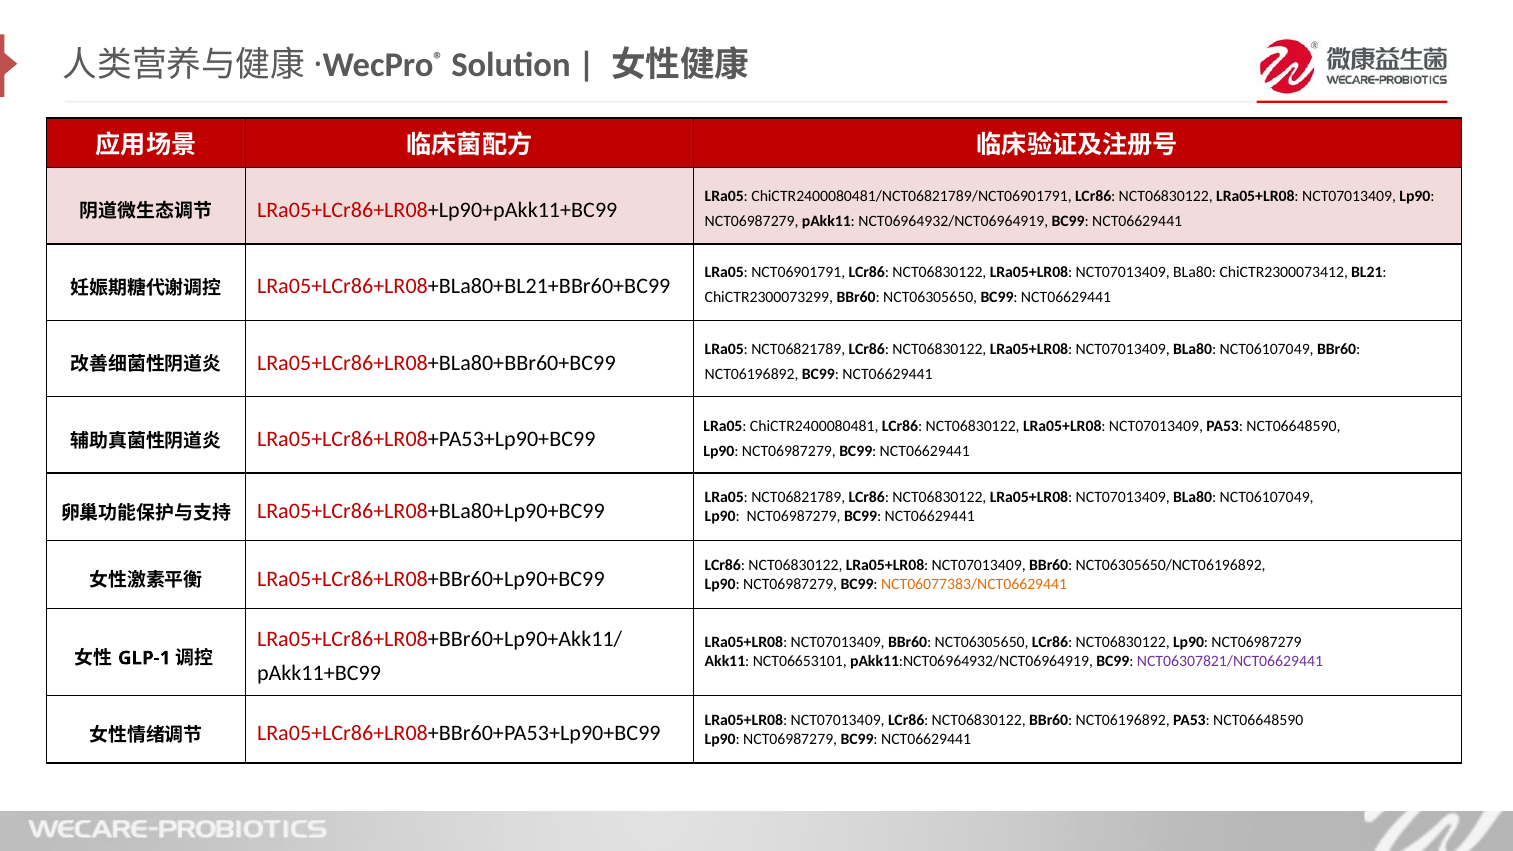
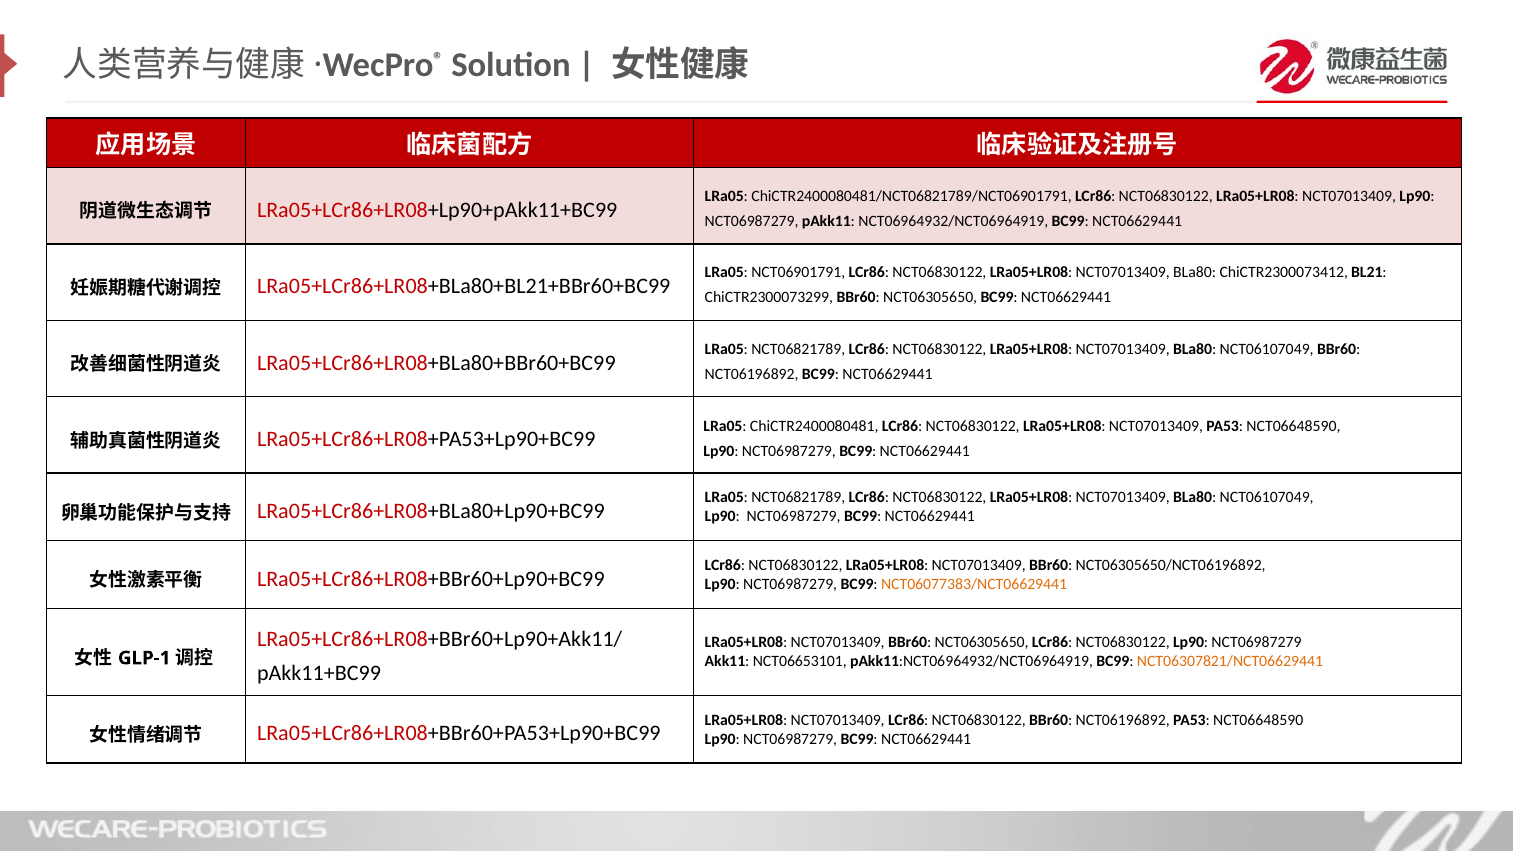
NCT06307821/NCT06629441 colour: purple -> orange
